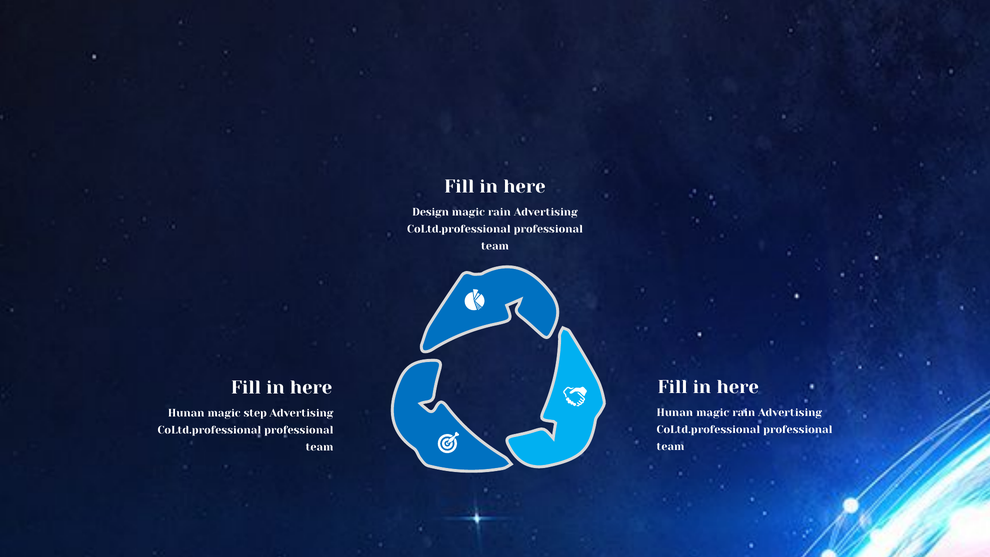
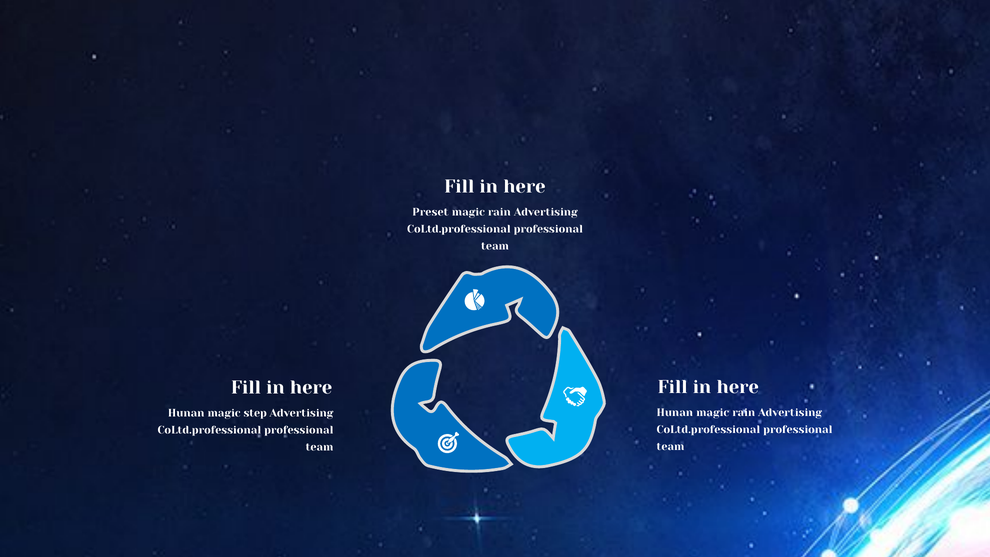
Design: Design -> Preset
